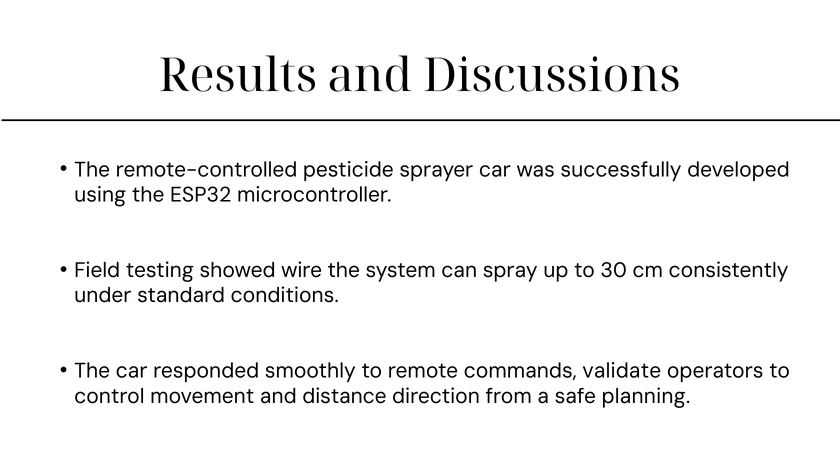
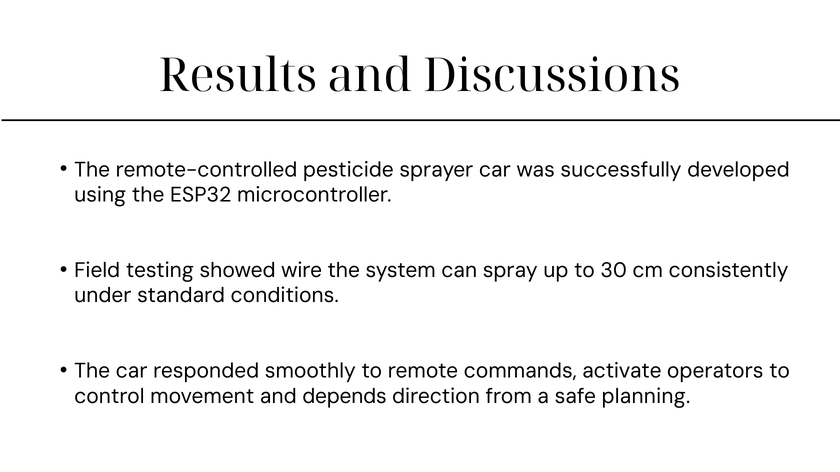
validate: validate -> activate
distance: distance -> depends
